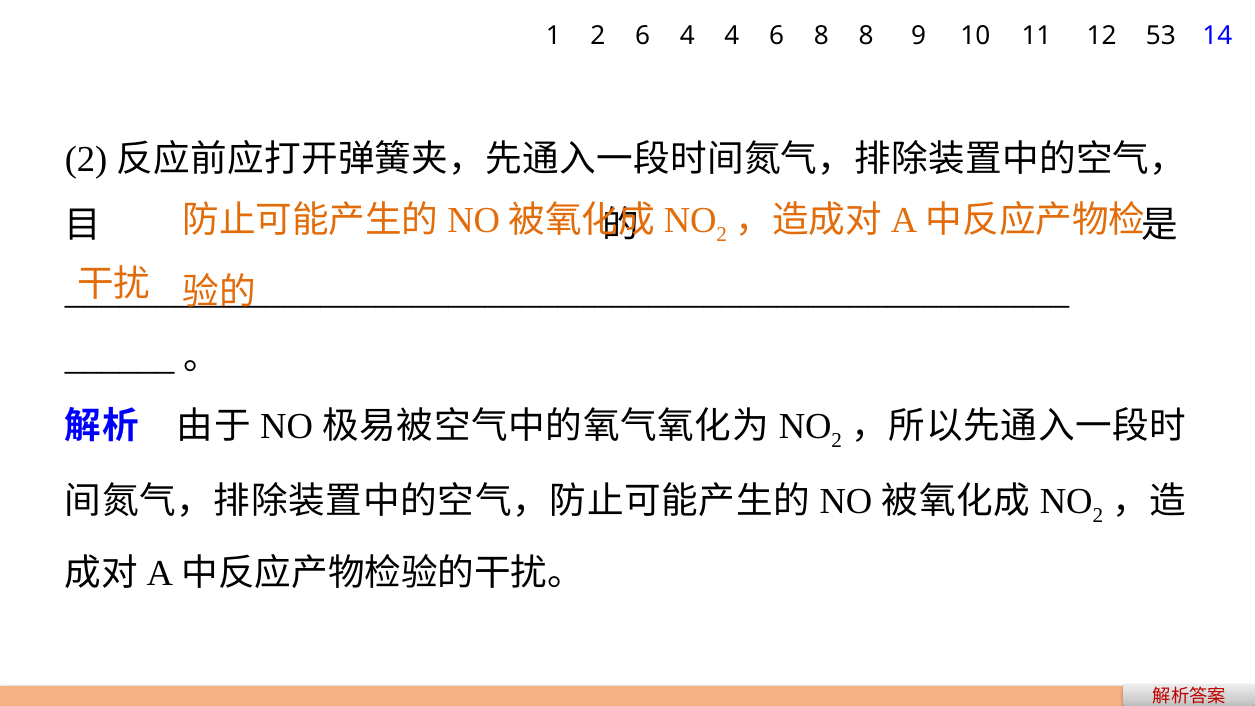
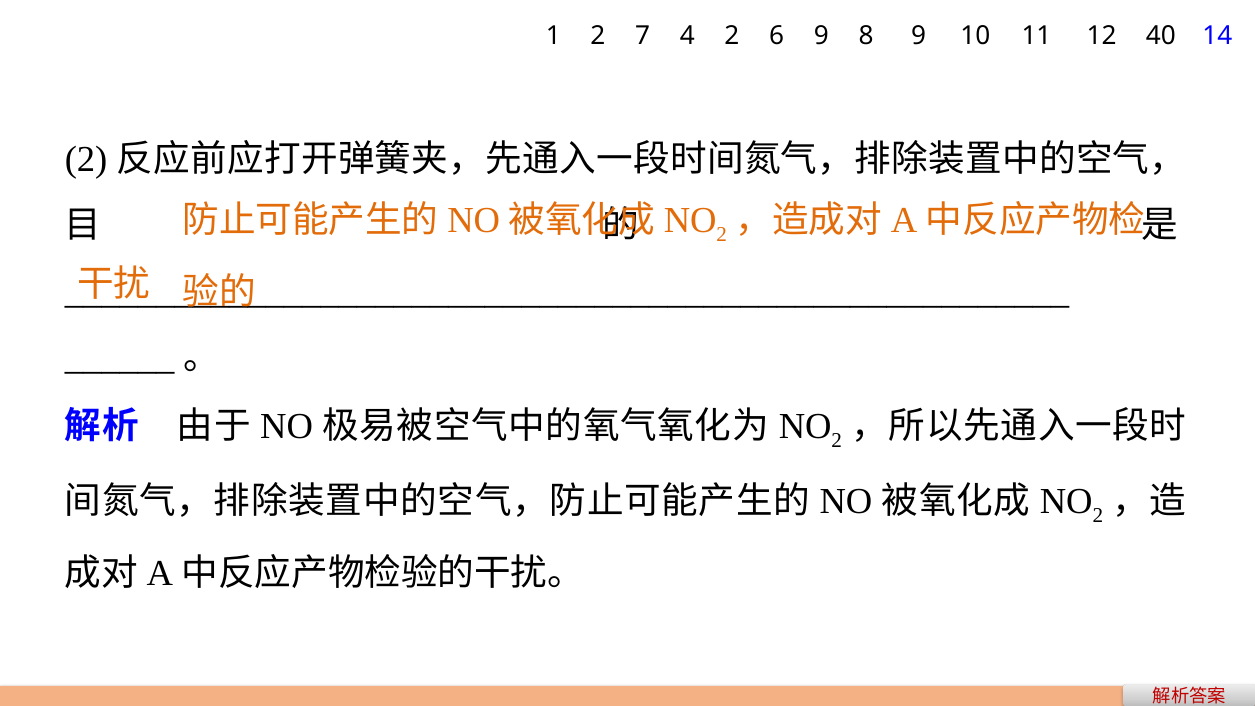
2 6: 6 -> 7
4 4: 4 -> 2
6 8: 8 -> 9
53: 53 -> 40
